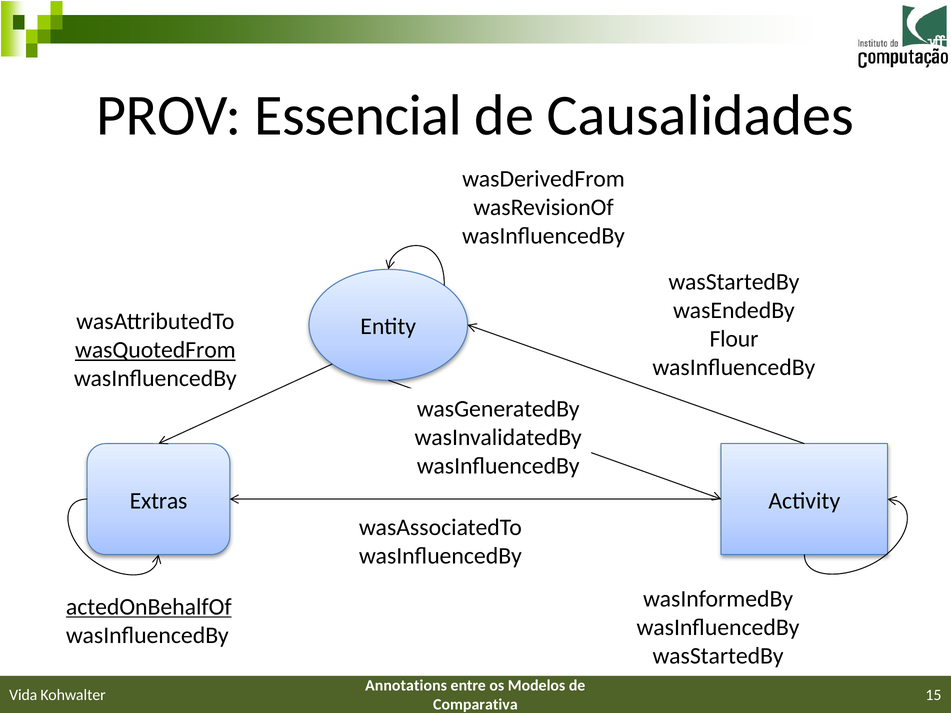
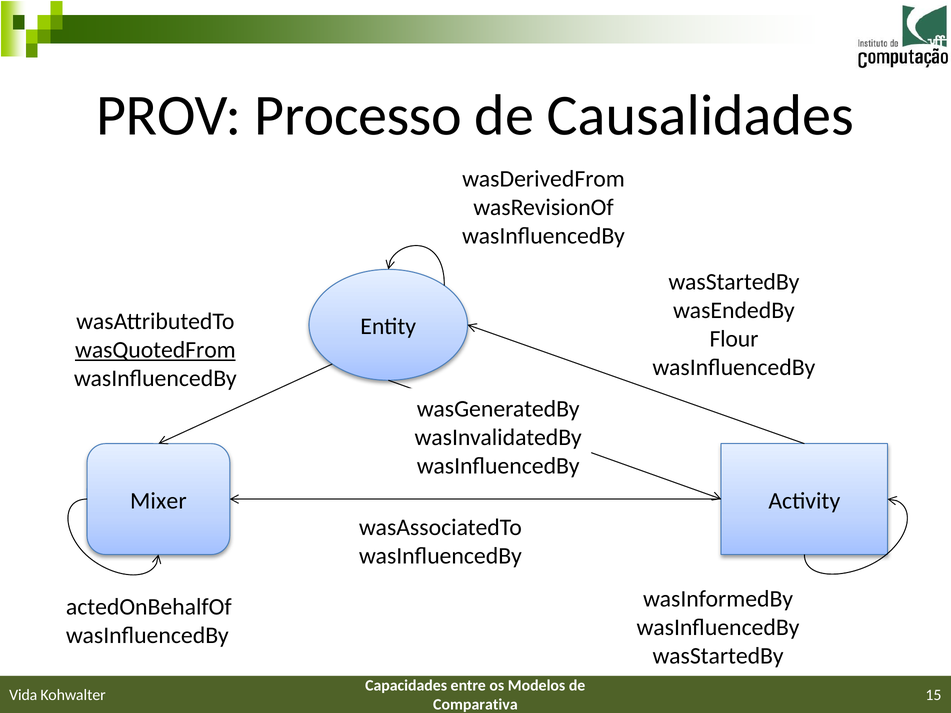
Essencial: Essencial -> Processo
Extras: Extras -> Mixer
actedOnBehalfOf underline: present -> none
Annotations: Annotations -> Capacidades
